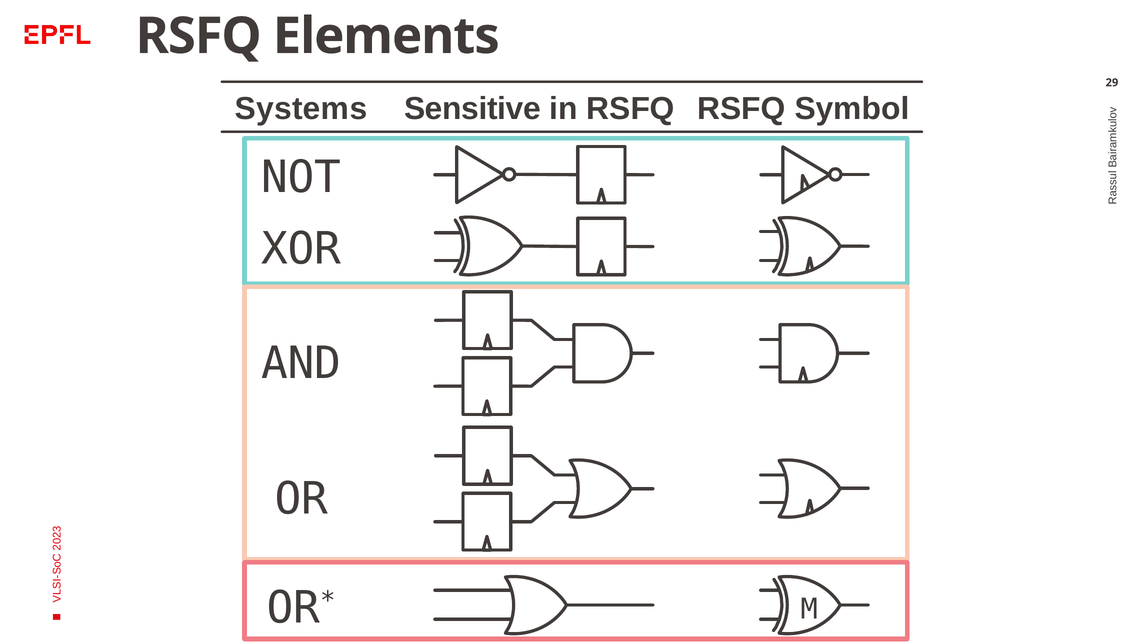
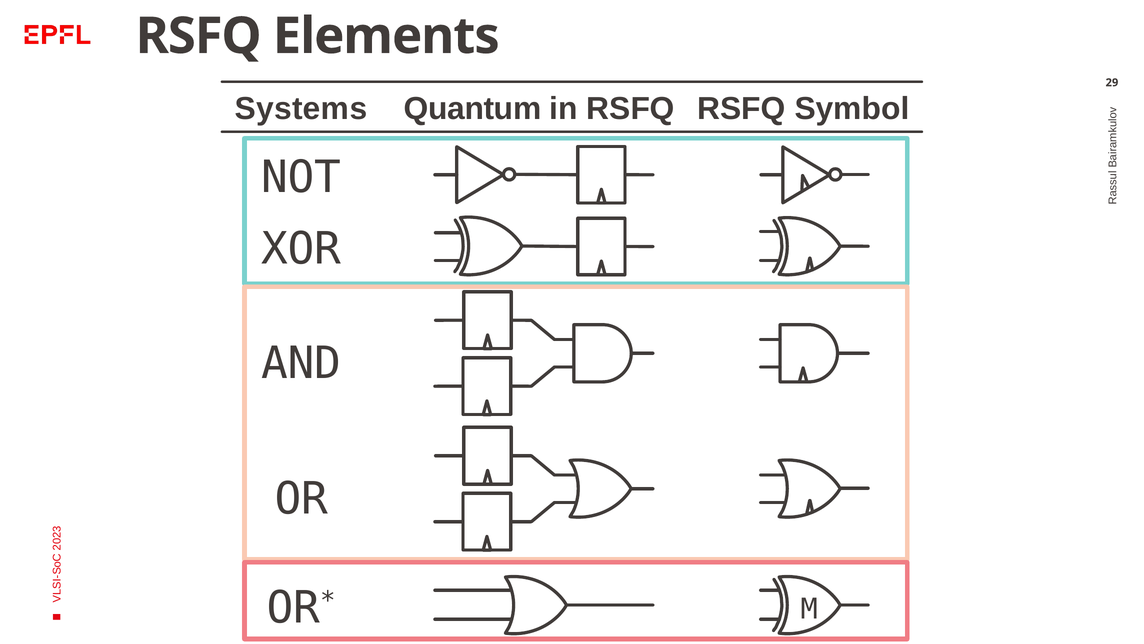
Sensitive: Sensitive -> Quantum
